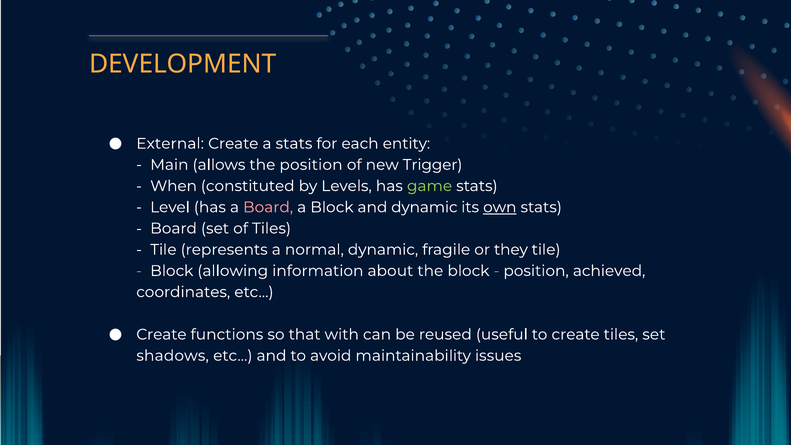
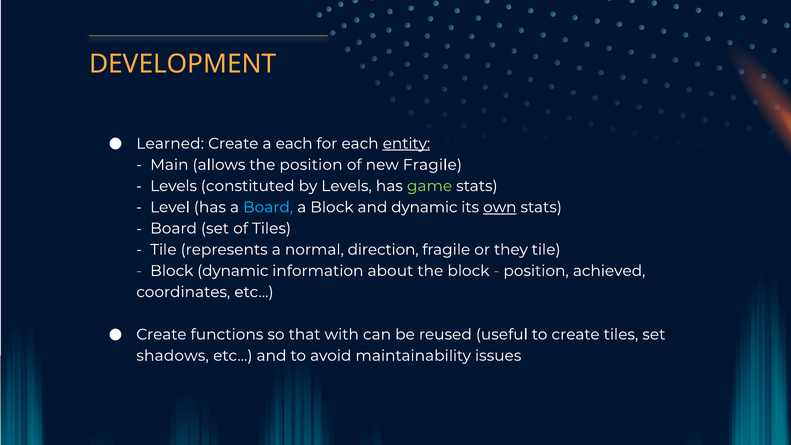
External: External -> Learned
a stats: stats -> each
entity underline: none -> present
new Trigger: Trigger -> Fragile
When at (174, 186): When -> Levels
Board at (268, 207) colour: pink -> light blue
normal dynamic: dynamic -> direction
Block allowing: allowing -> dynamic
